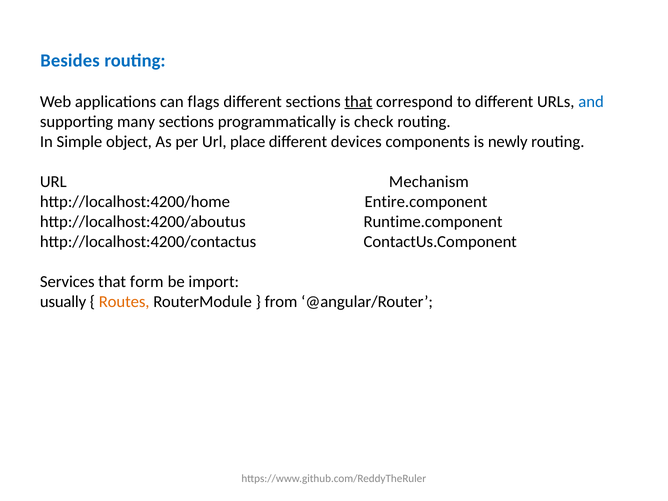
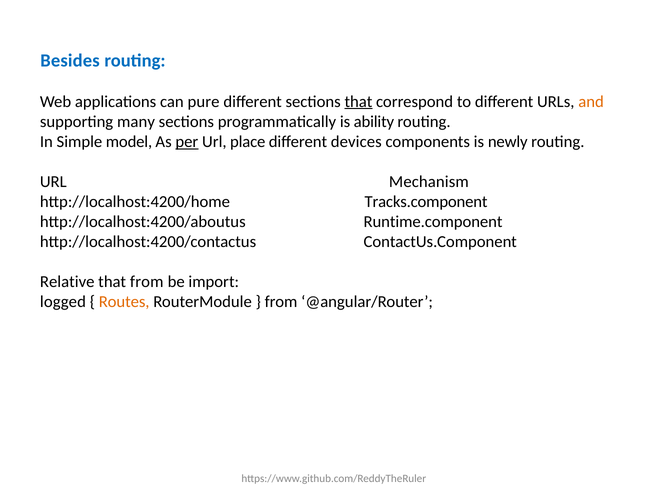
flags: flags -> pure
and colour: blue -> orange
check: check -> ability
object: object -> model
per underline: none -> present
Entire.component: Entire.component -> Tracks.component
Services: Services -> Relative
that form: form -> from
usually: usually -> logged
